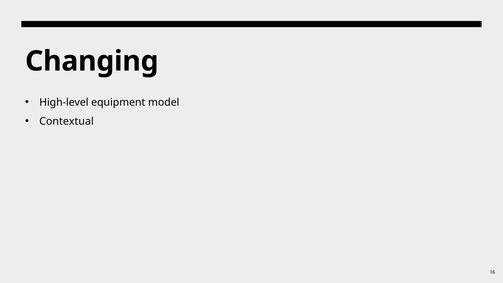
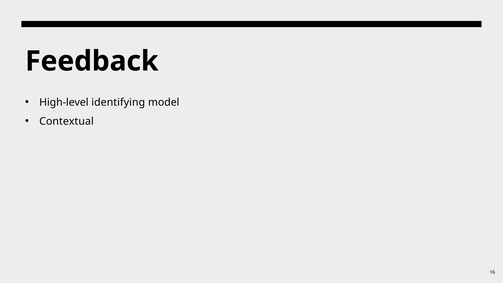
Changing: Changing -> Feedback
equipment: equipment -> identifying
